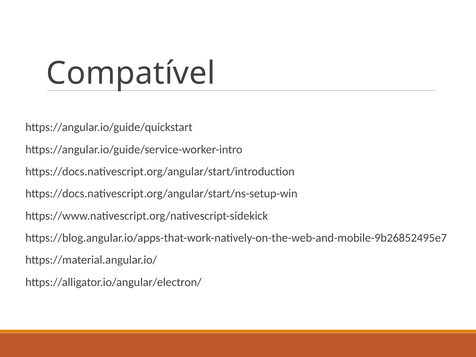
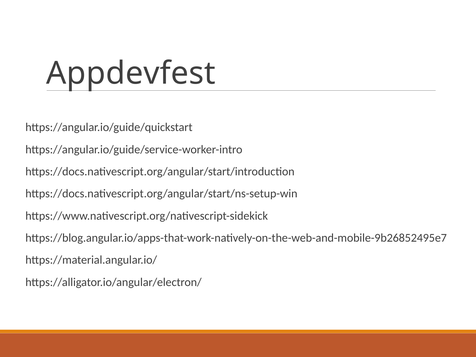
Compatível: Compatível -> Appdevfest
